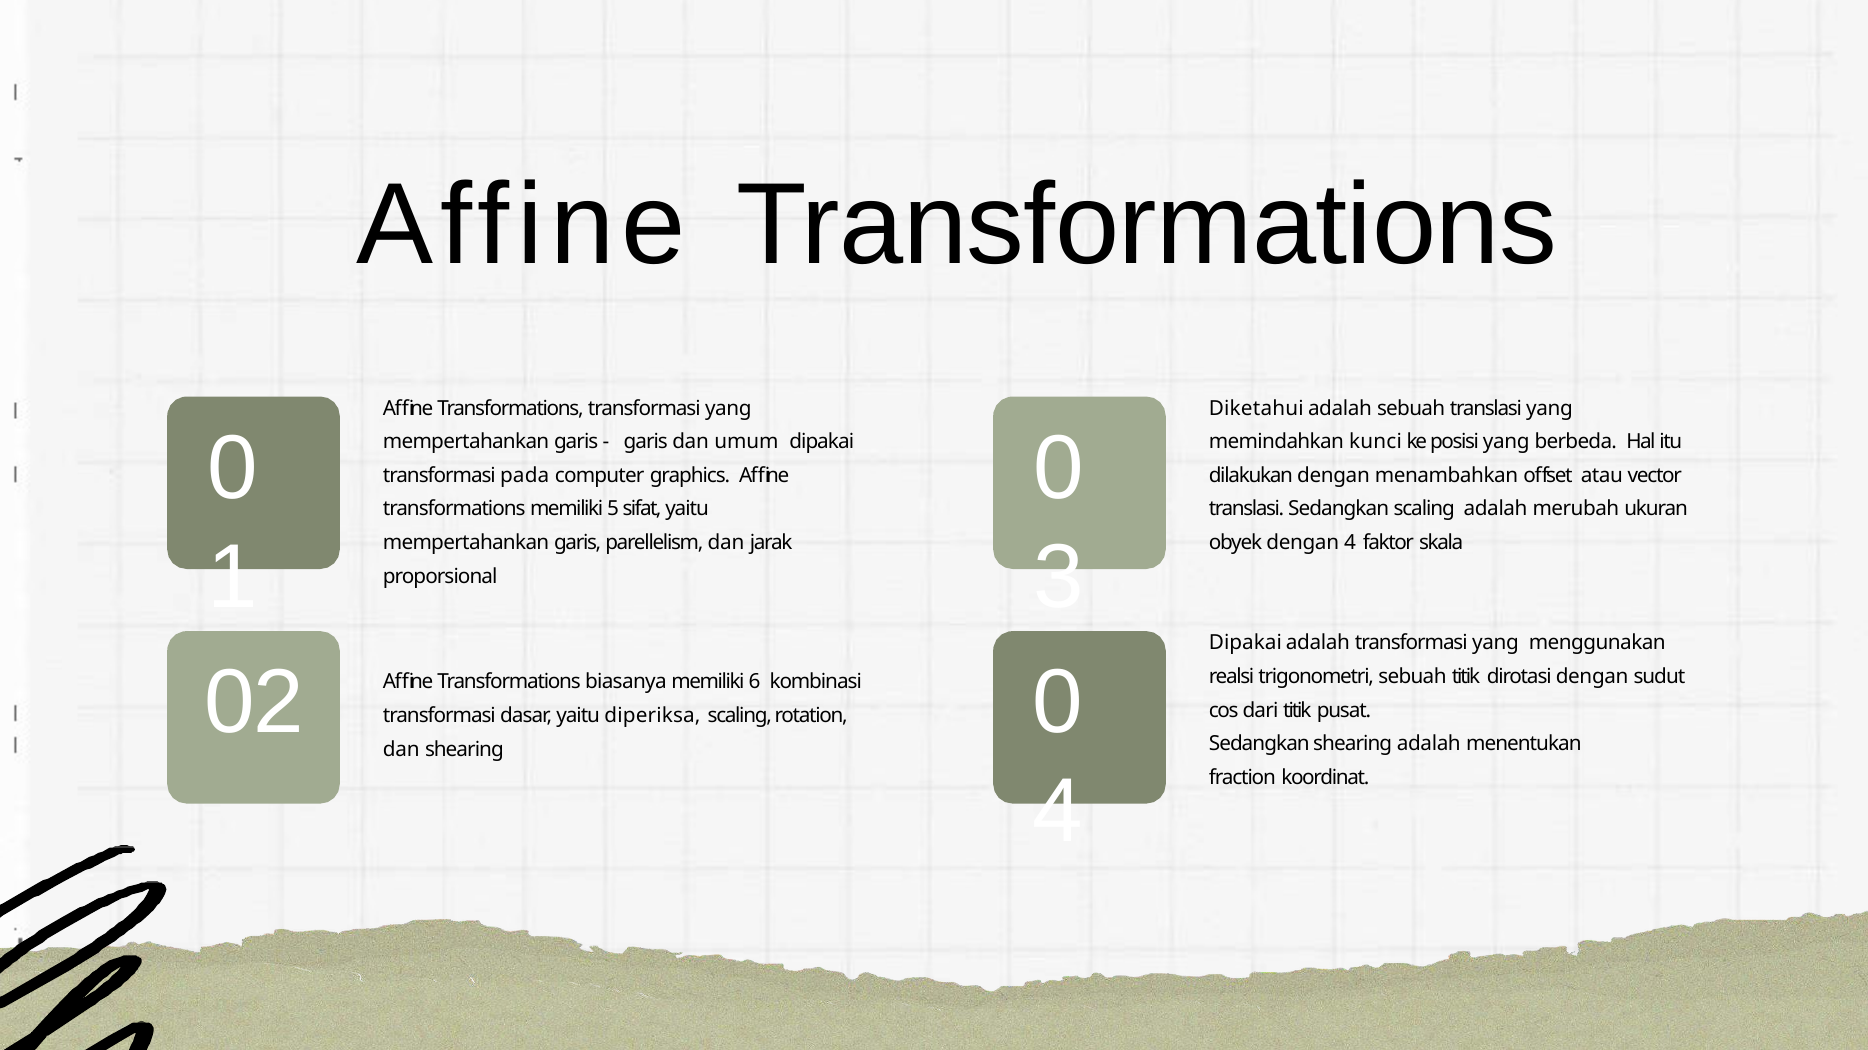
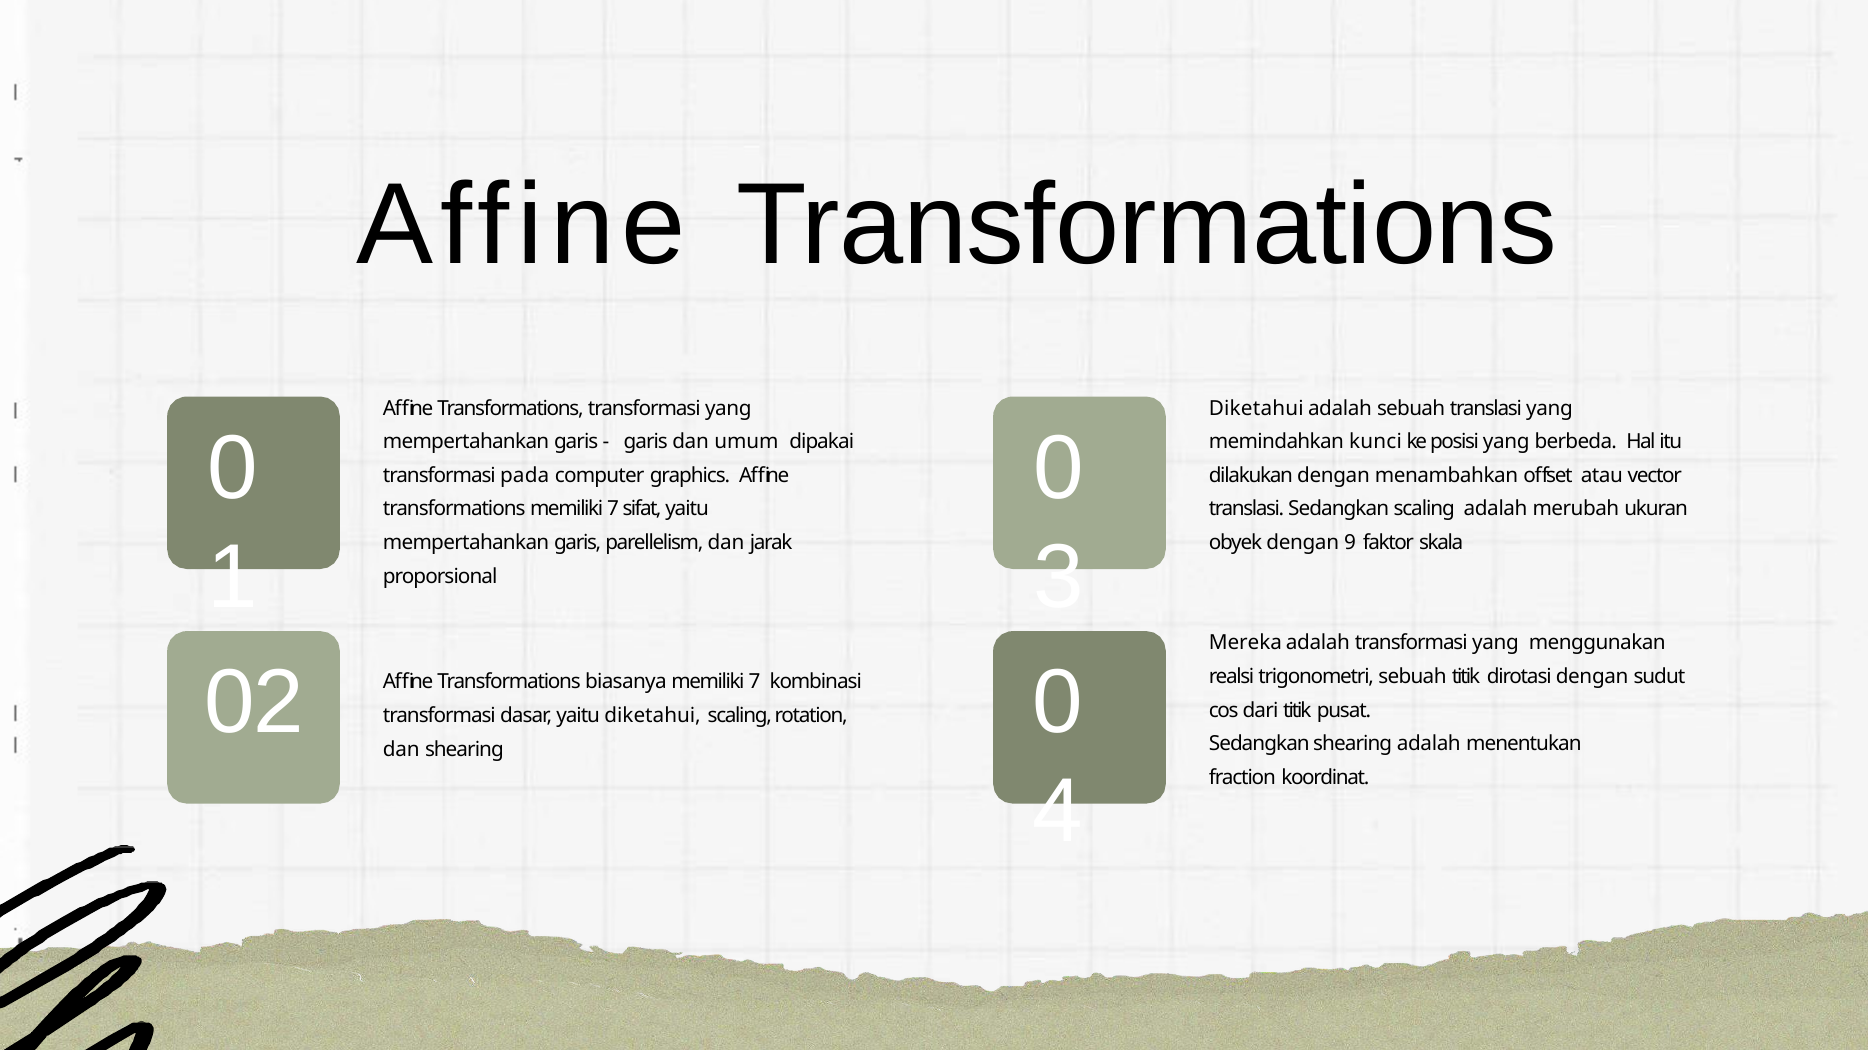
transformations memiliki 5: 5 -> 7
dengan 4: 4 -> 9
Dipakai at (1245, 644): Dipakai -> Mereka
biasanya memiliki 6: 6 -> 7
yaitu diperiksa: diperiksa -> diketahui
